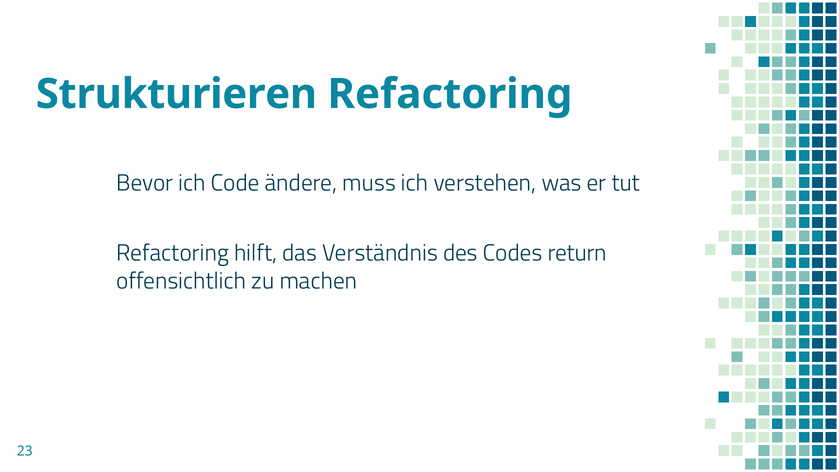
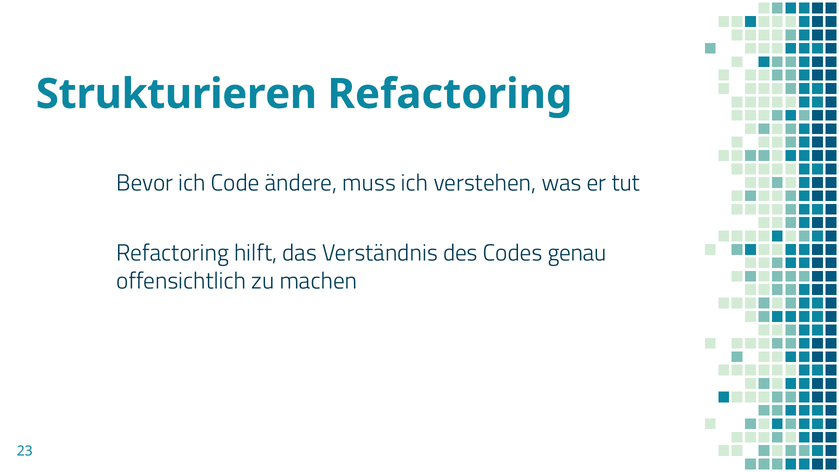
return: return -> genau
